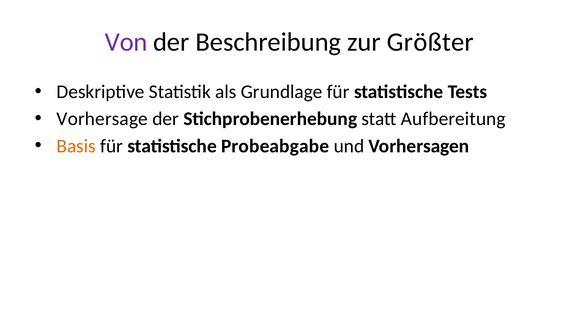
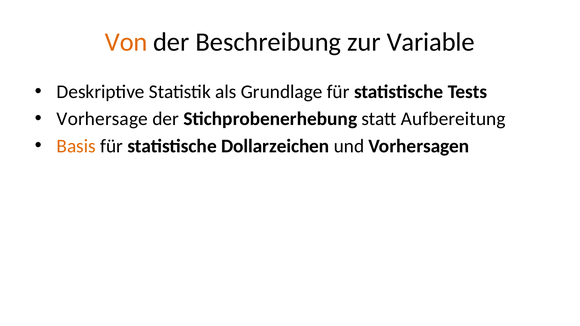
Von colour: purple -> orange
Größter: Größter -> Variable
Probeabgabe: Probeabgabe -> Dollarzeichen
